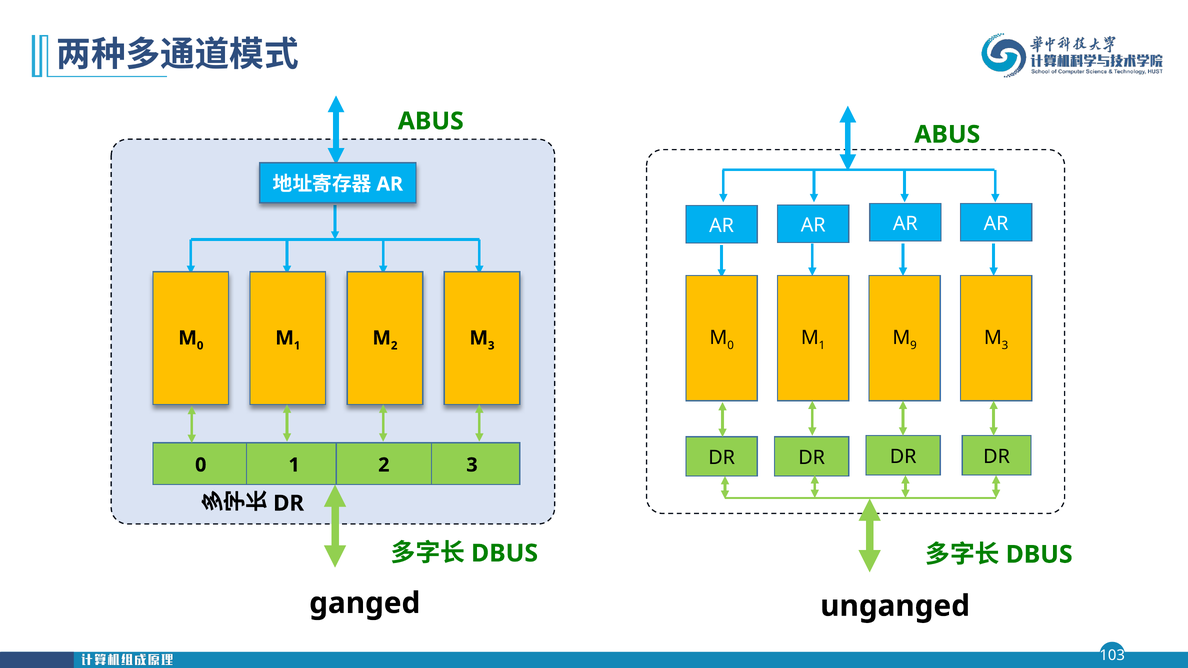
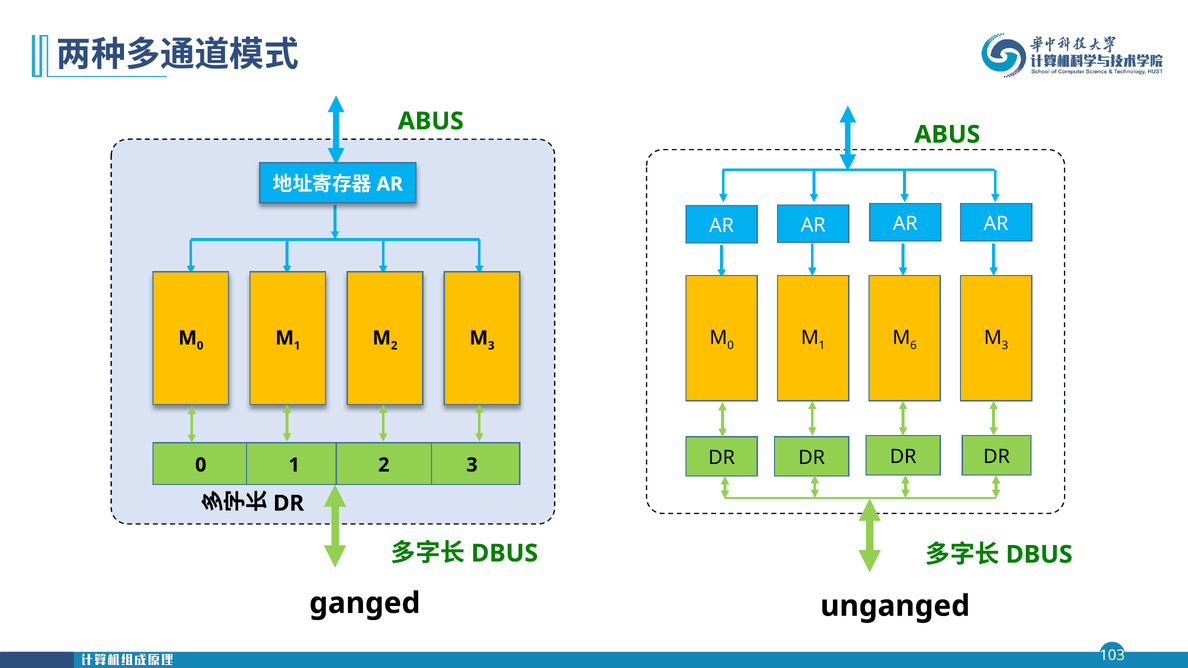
9: 9 -> 6
